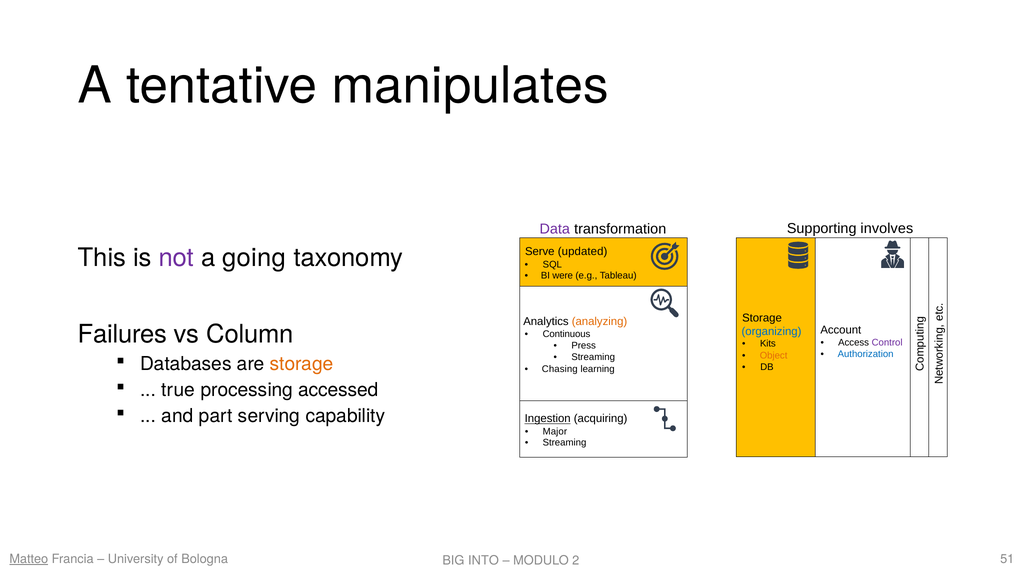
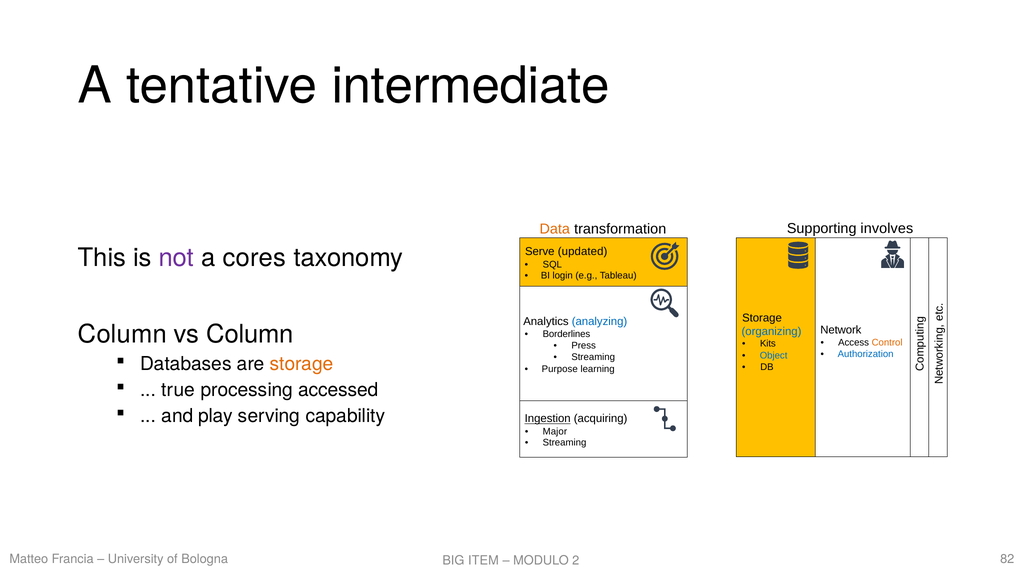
manipulates: manipulates -> intermediate
Data colour: purple -> orange
going: going -> cores
were: were -> login
analyzing colour: orange -> blue
Account: Account -> Network
Failures at (123, 334): Failures -> Column
Continuous: Continuous -> Borderlines
Control colour: purple -> orange
Object colour: orange -> blue
Chasing: Chasing -> Purpose
part: part -> play
Matteo underline: present -> none
51: 51 -> 82
INTO: INTO -> ITEM
